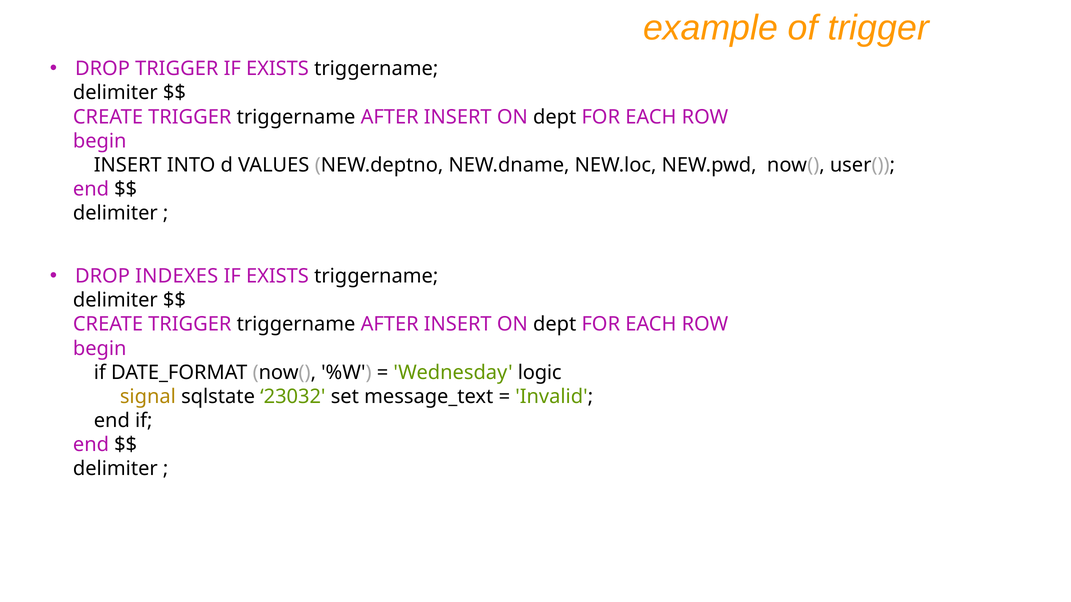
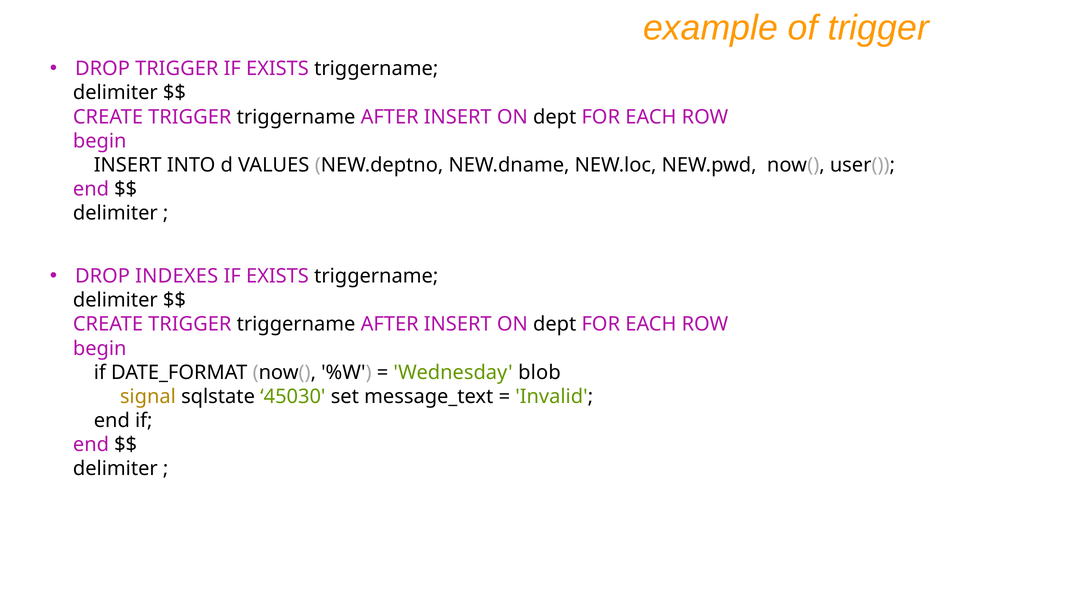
logic: logic -> blob
23032: 23032 -> 45030
